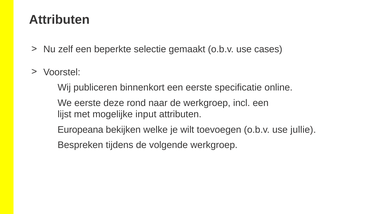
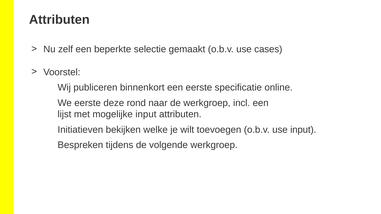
Europeana: Europeana -> Initiatieven
use jullie: jullie -> input
